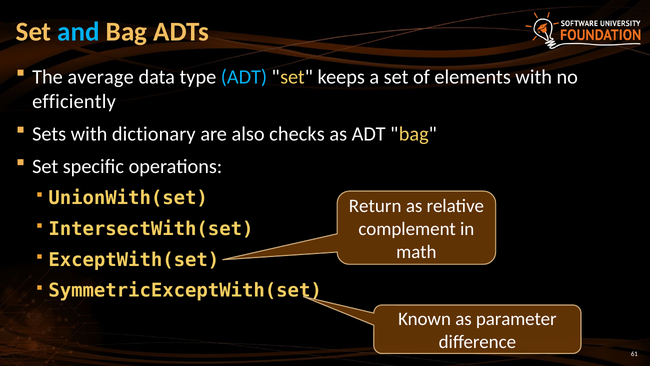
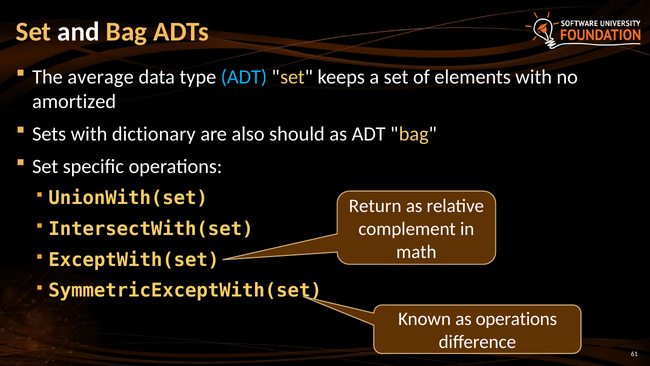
and colour: light blue -> white
efficiently: efficiently -> amortized
checks: checks -> should
as parameter: parameter -> operations
